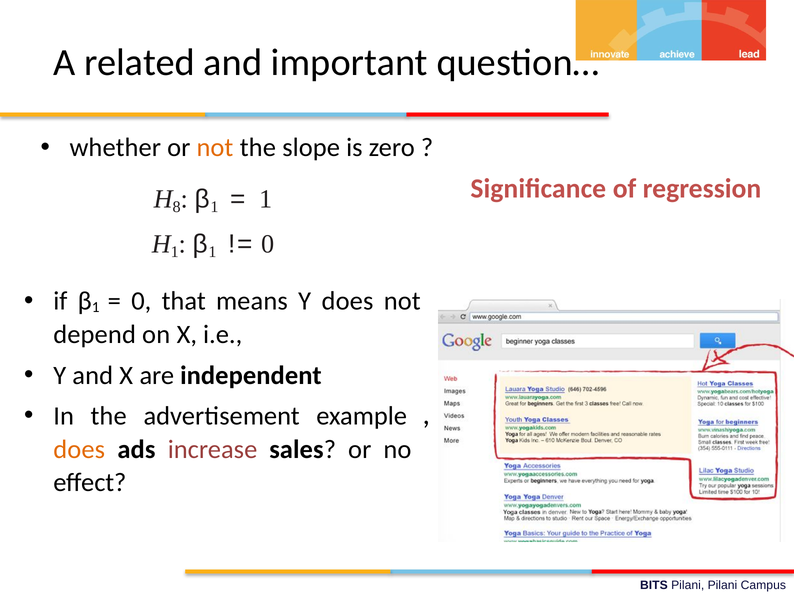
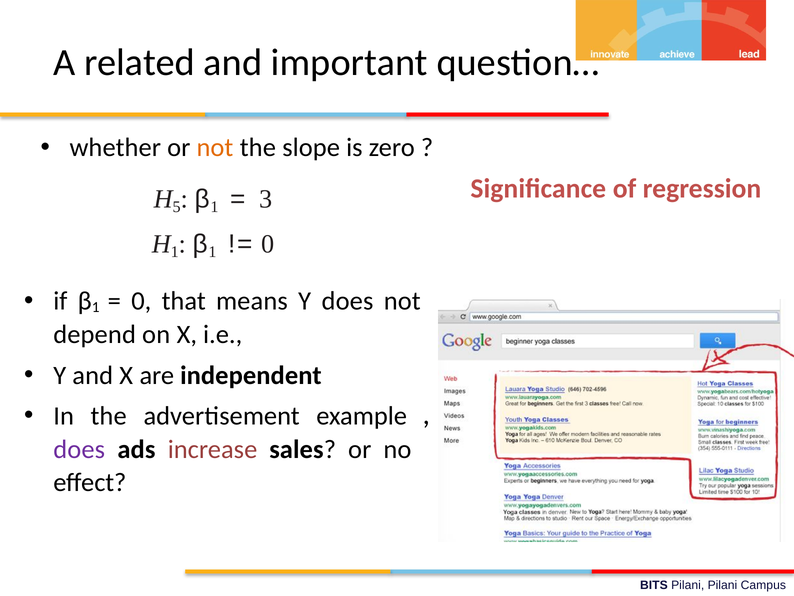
8: 8 -> 5
1 at (266, 199): 1 -> 3
does at (79, 449) colour: orange -> purple
